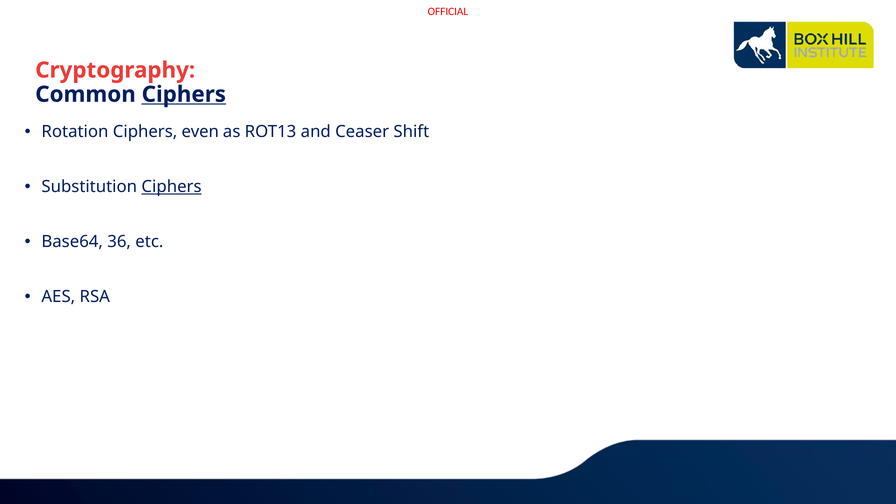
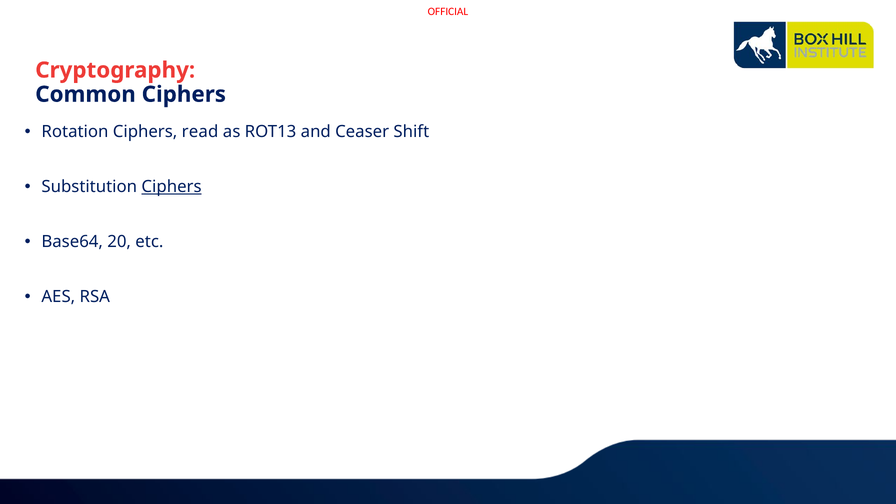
Ciphers at (184, 94) underline: present -> none
even: even -> read
36: 36 -> 20
